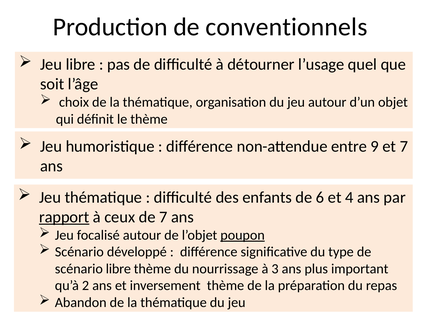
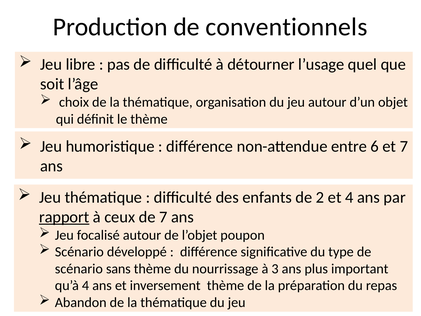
9: 9 -> 6
6: 6 -> 2
poupon underline: present -> none
scénario libre: libre -> sans
qu’à 2: 2 -> 4
